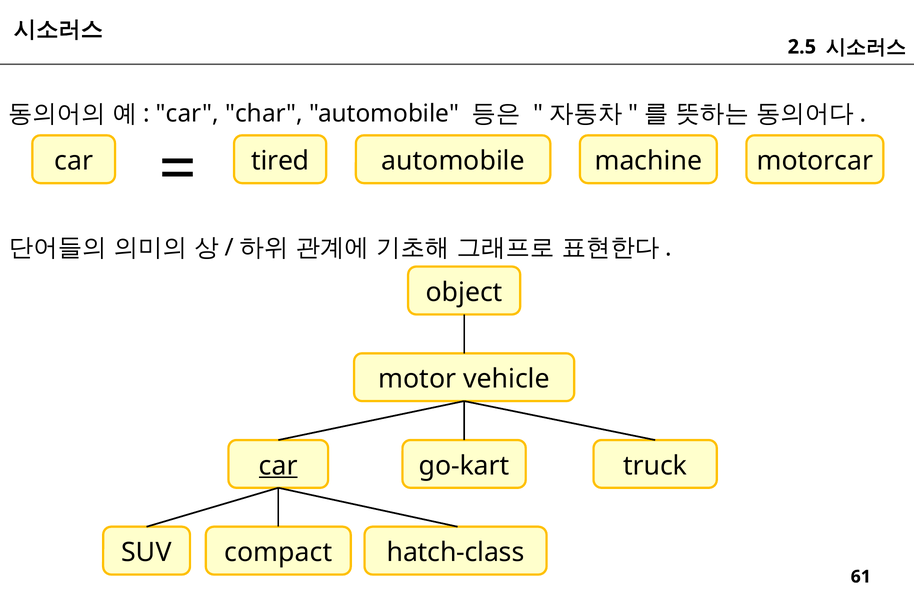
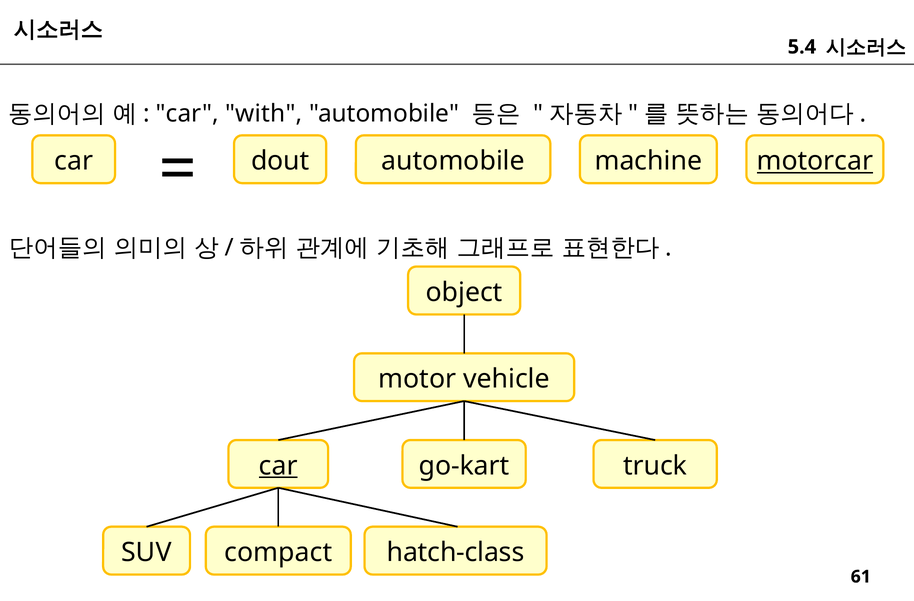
2.5: 2.5 -> 5.4
char: char -> with
tired: tired -> dout
motorcar underline: none -> present
